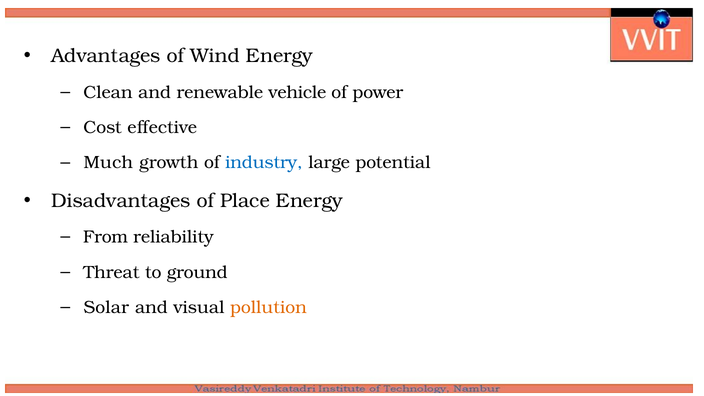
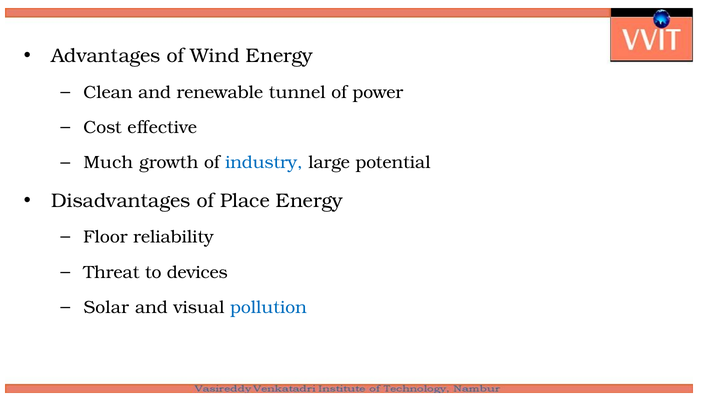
vehicle: vehicle -> tunnel
From: From -> Floor
ground: ground -> devices
pollution colour: orange -> blue
